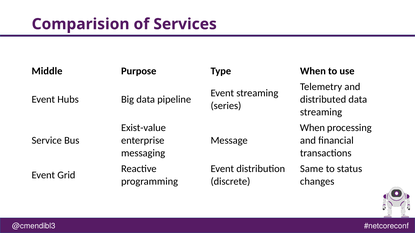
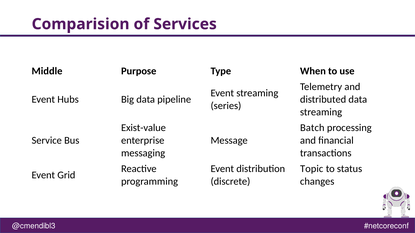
When at (312, 128): When -> Batch
Same: Same -> Topic
